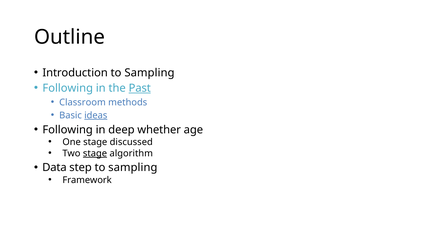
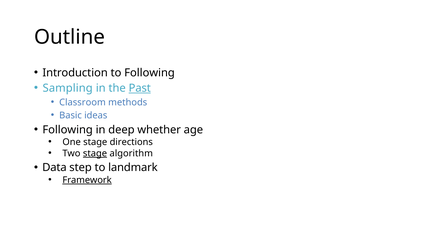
Introduction to Sampling: Sampling -> Following
Following at (68, 88): Following -> Sampling
ideas underline: present -> none
discussed: discussed -> directions
step to sampling: sampling -> landmark
Framework underline: none -> present
